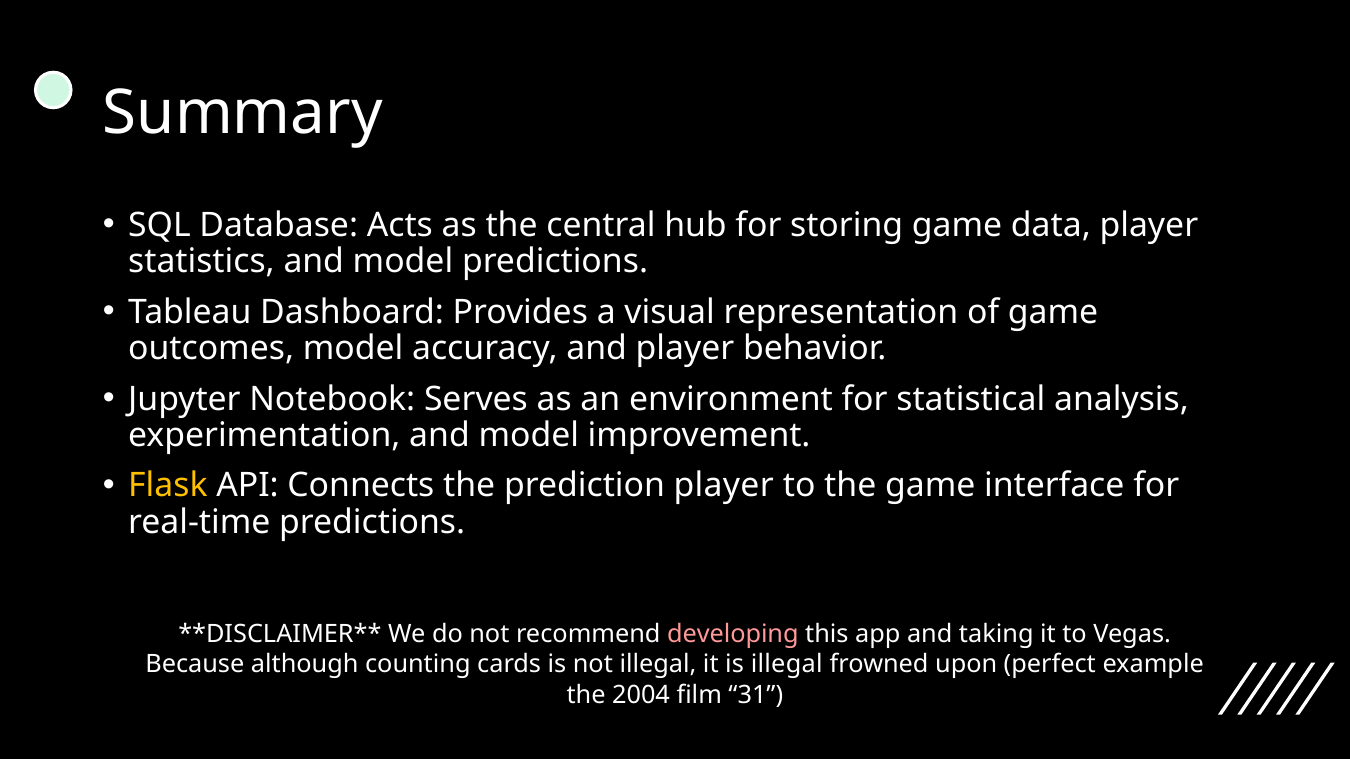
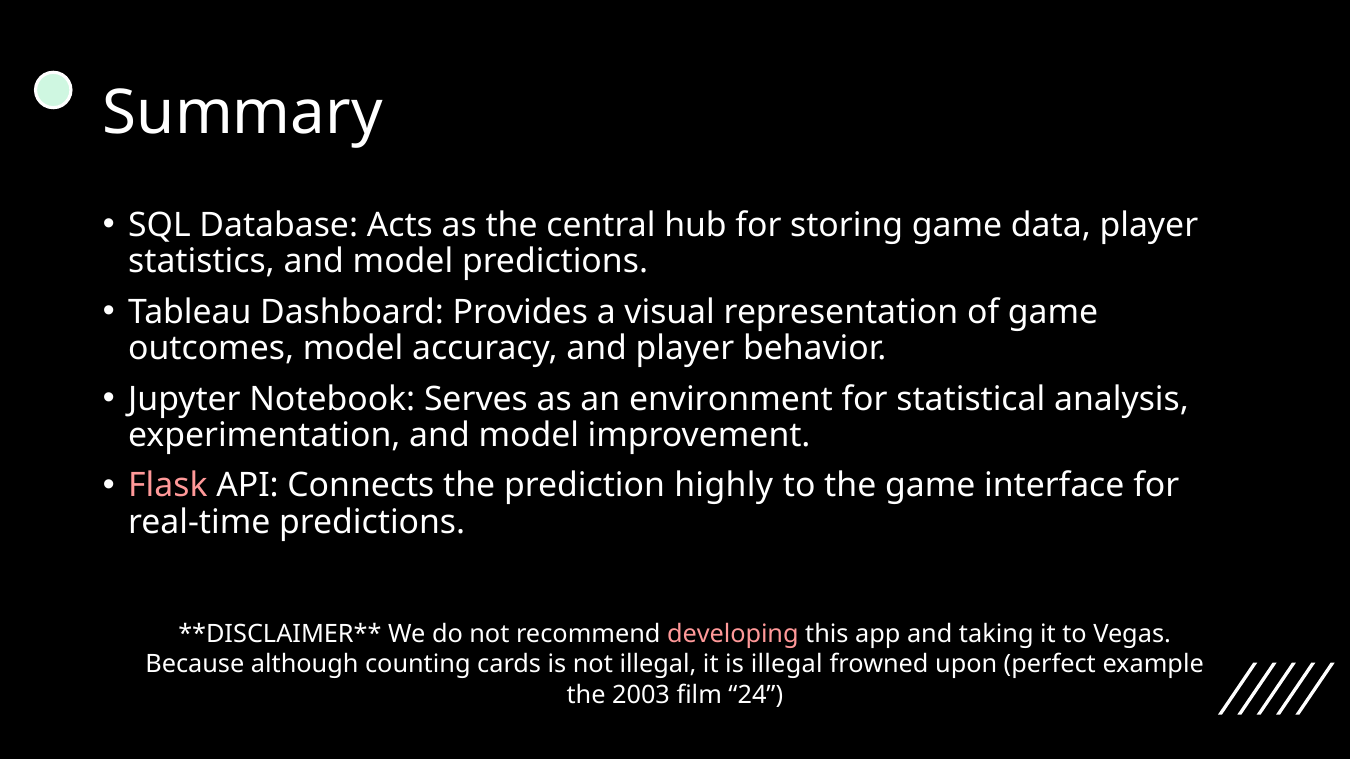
Flask colour: yellow -> pink
prediction player: player -> highly
2004: 2004 -> 2003
31: 31 -> 24
